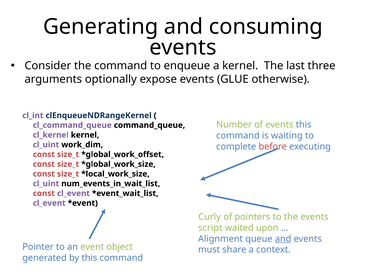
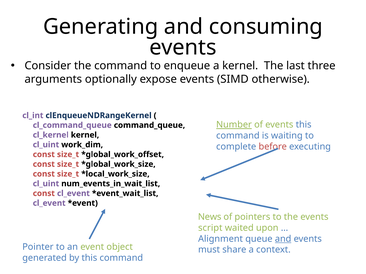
GLUE: GLUE -> SIMD
Number underline: none -> present
Curly: Curly -> News
